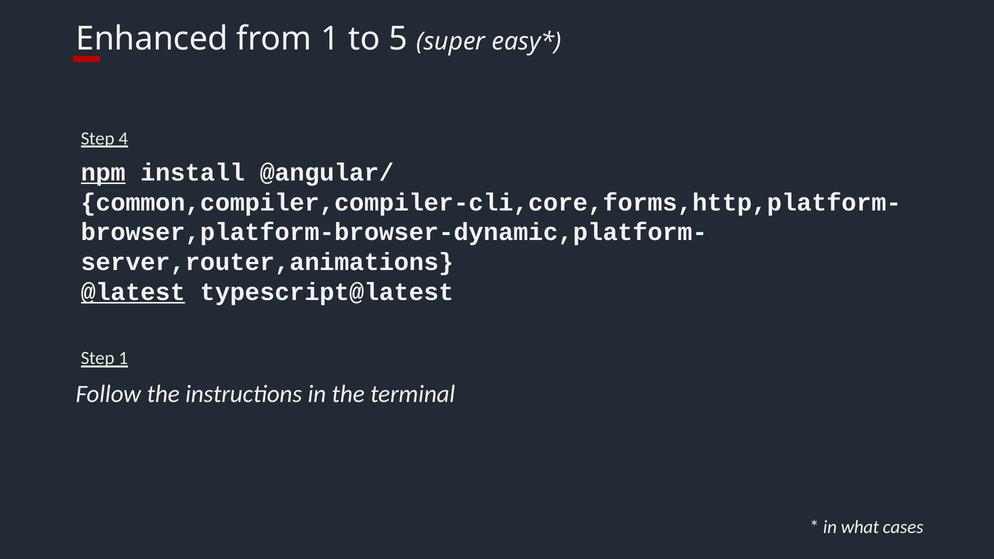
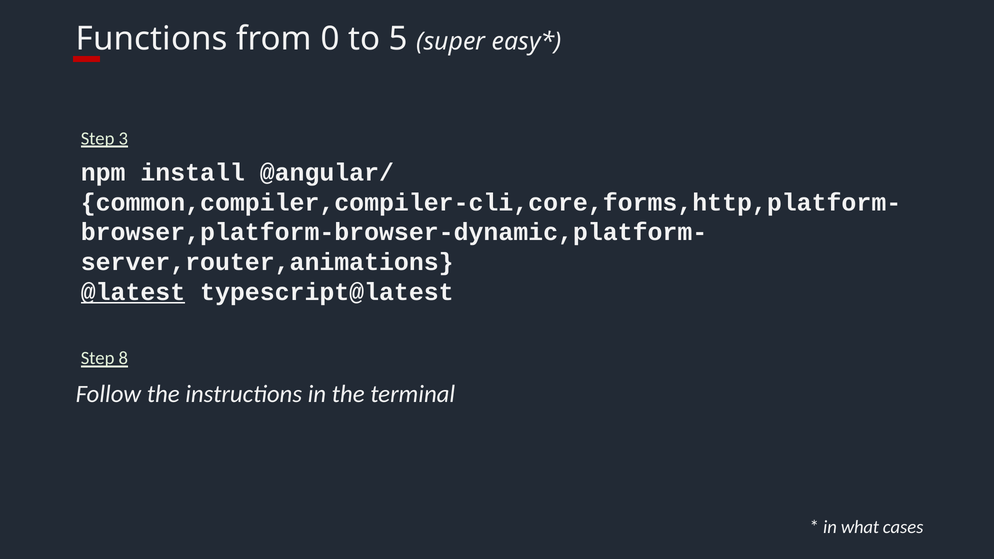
Enhanced: Enhanced -> Functions
from 1: 1 -> 0
4: 4 -> 3
npm underline: present -> none
Step 1: 1 -> 8
